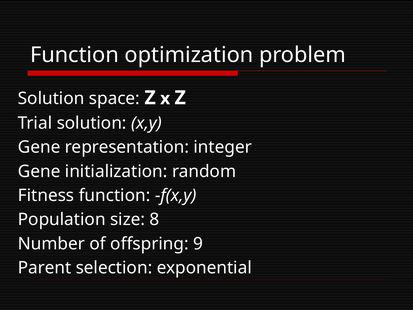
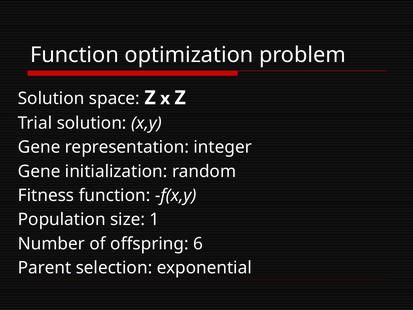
8: 8 -> 1
9: 9 -> 6
